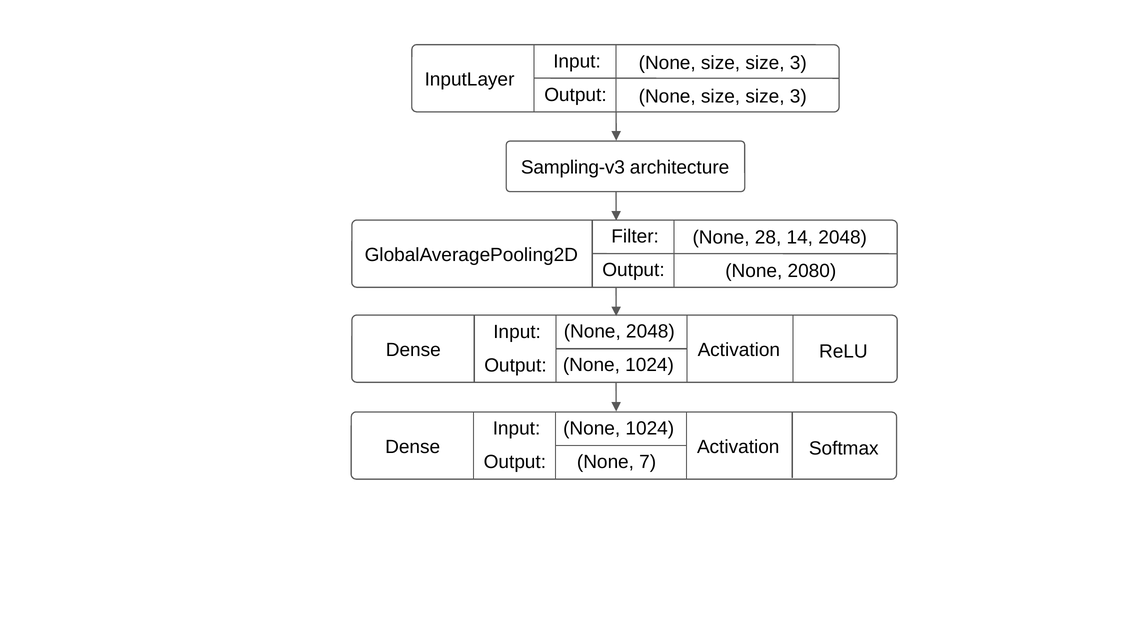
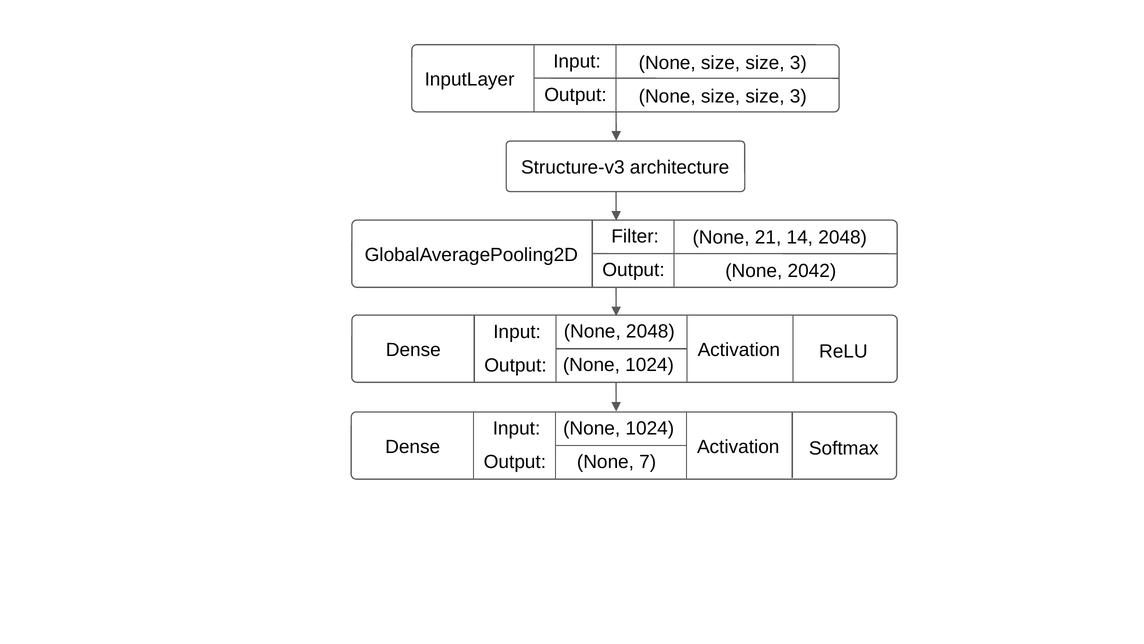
Sampling-v3: Sampling-v3 -> Structure-v3
28: 28 -> 21
2080: 2080 -> 2042
